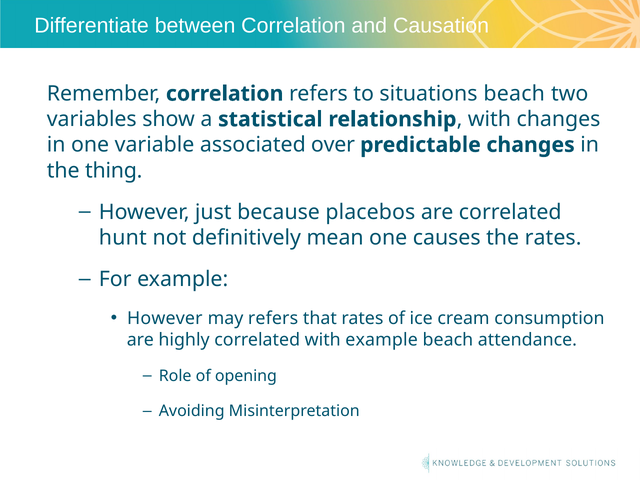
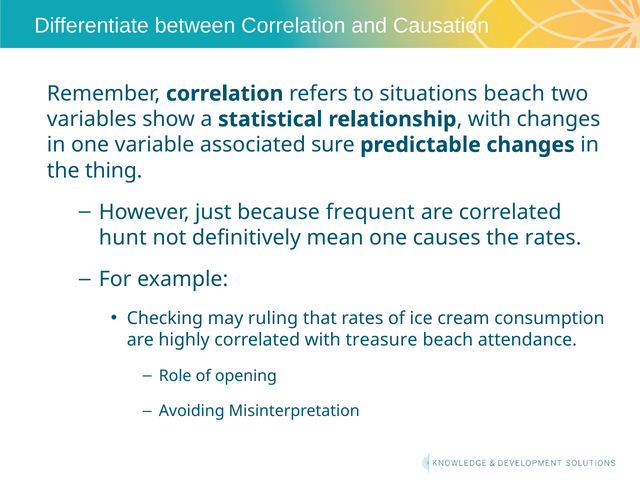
over: over -> sure
placebos: placebos -> frequent
However at (165, 319): However -> Checking
may refers: refers -> ruling
with example: example -> treasure
